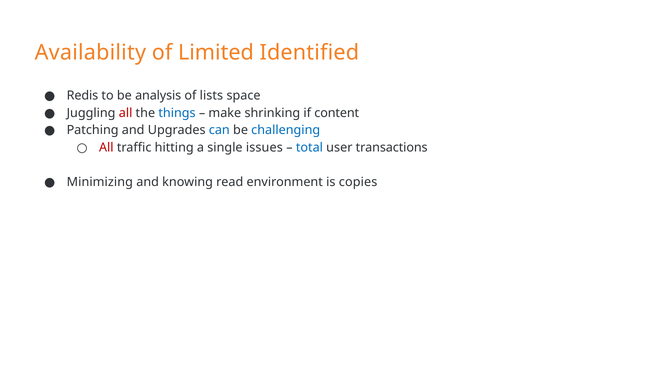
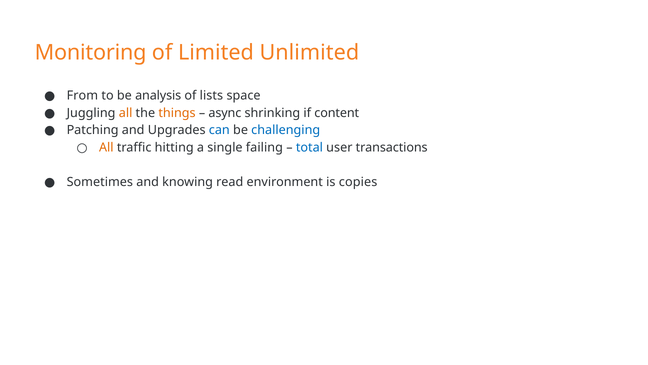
Availability: Availability -> Monitoring
Identified: Identified -> Unlimited
Redis: Redis -> From
all at (126, 113) colour: red -> orange
things colour: blue -> orange
make: make -> async
All at (106, 147) colour: red -> orange
issues: issues -> failing
Minimizing: Minimizing -> Sometimes
